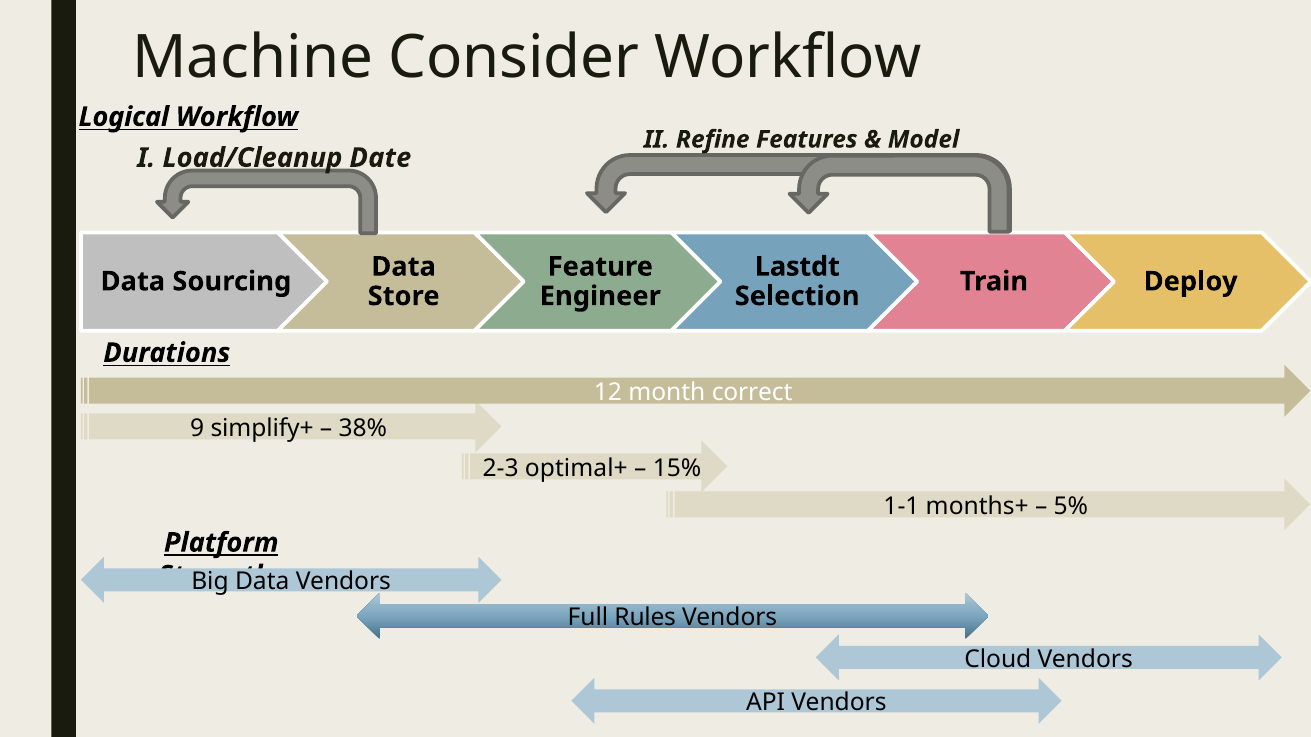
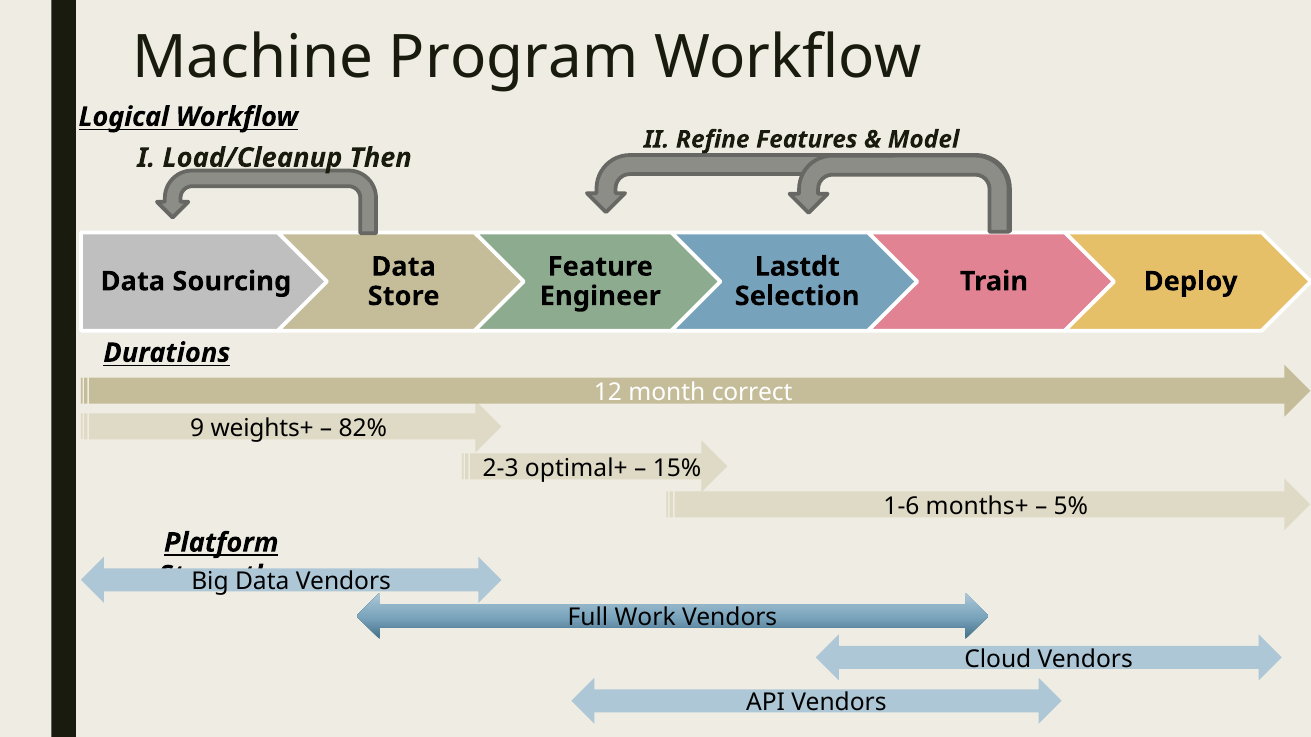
Consider: Consider -> Program
Date: Date -> Then
simplify+: simplify+ -> weights+
38%: 38% -> 82%
1-1: 1-1 -> 1-6
Rules: Rules -> Work
